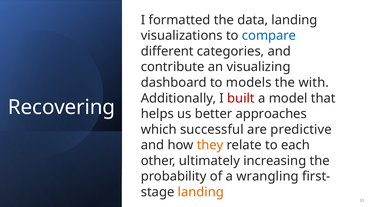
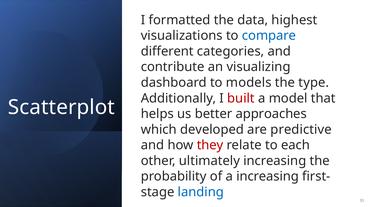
data landing: landing -> highest
with: with -> type
Recovering: Recovering -> Scatterplot
successful: successful -> developed
they colour: orange -> red
a wrangling: wrangling -> increasing
landing at (201, 192) colour: orange -> blue
